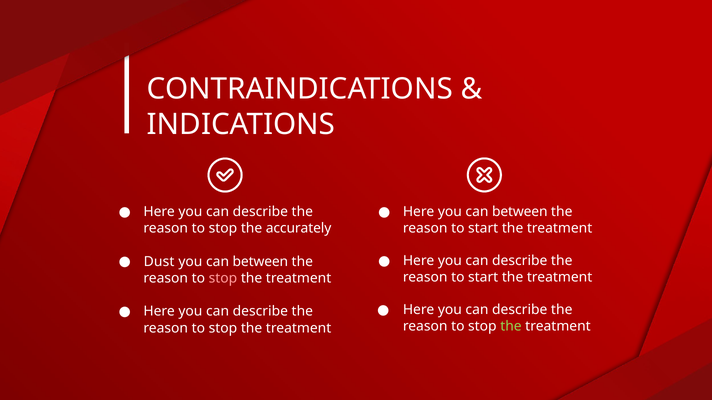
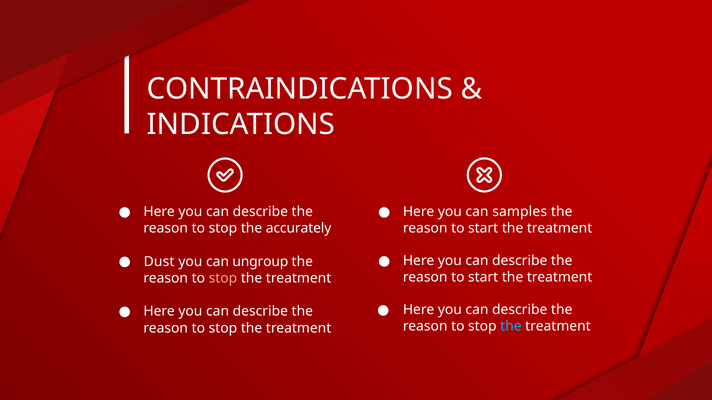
Here you can between: between -> samples
between at (260, 262): between -> ungroup
the at (511, 327) colour: light green -> light blue
